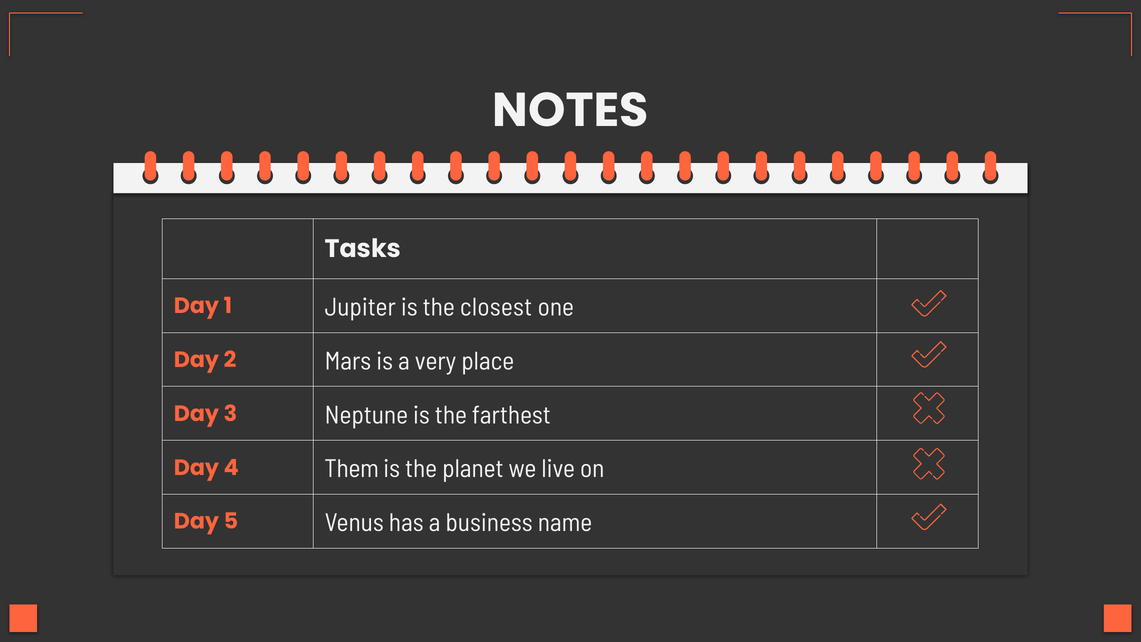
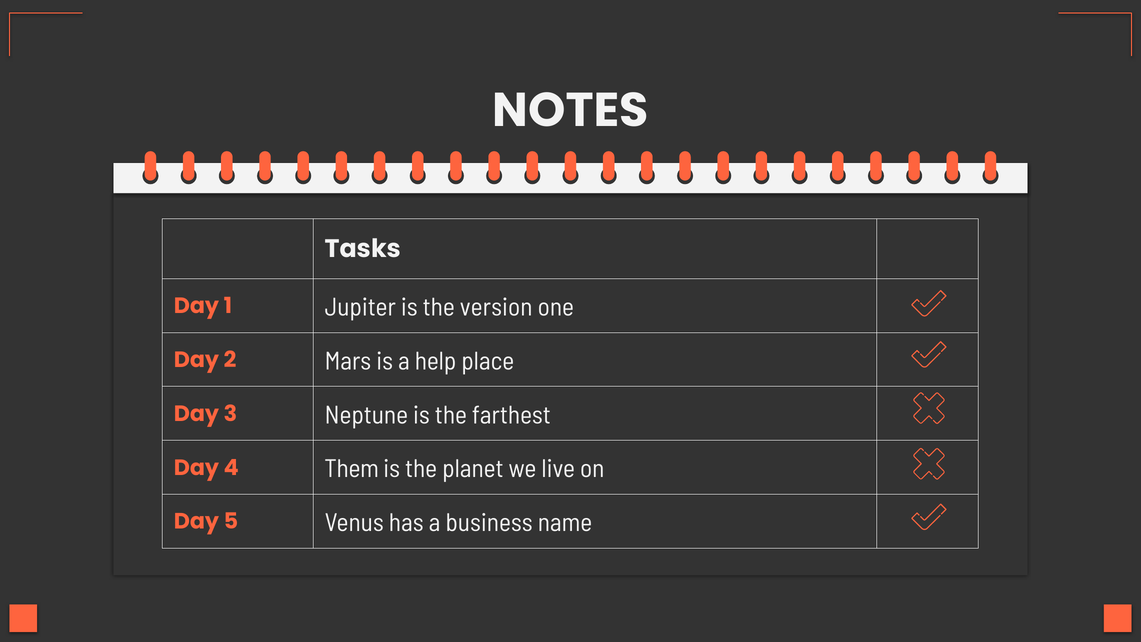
closest: closest -> version
very: very -> help
